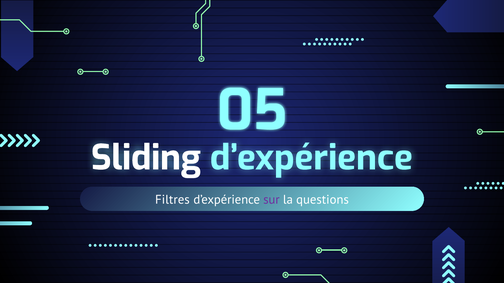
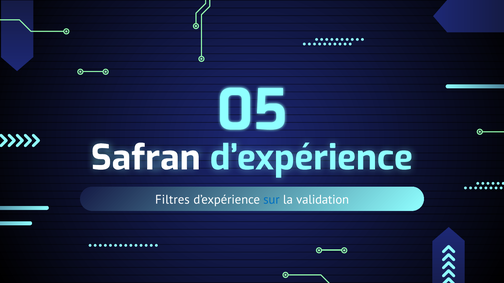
Sliding: Sliding -> Safran
sur colour: purple -> blue
questions: questions -> validation
